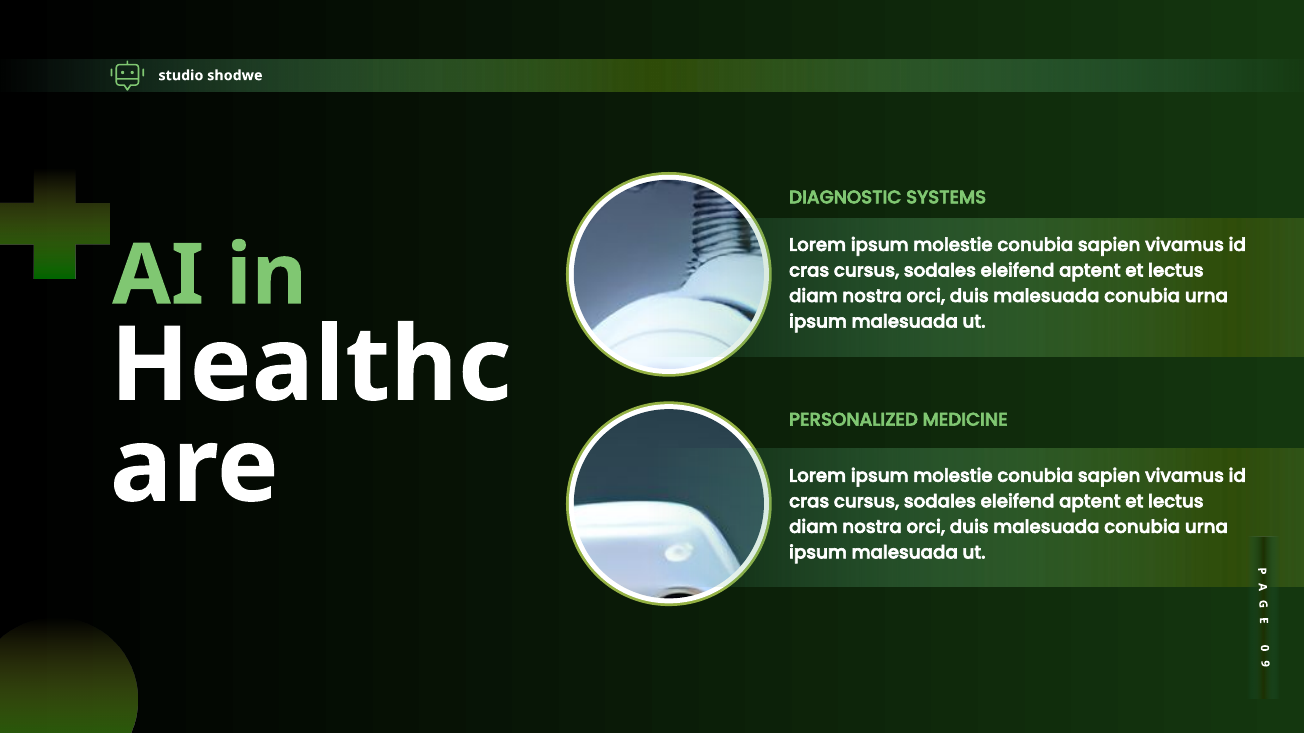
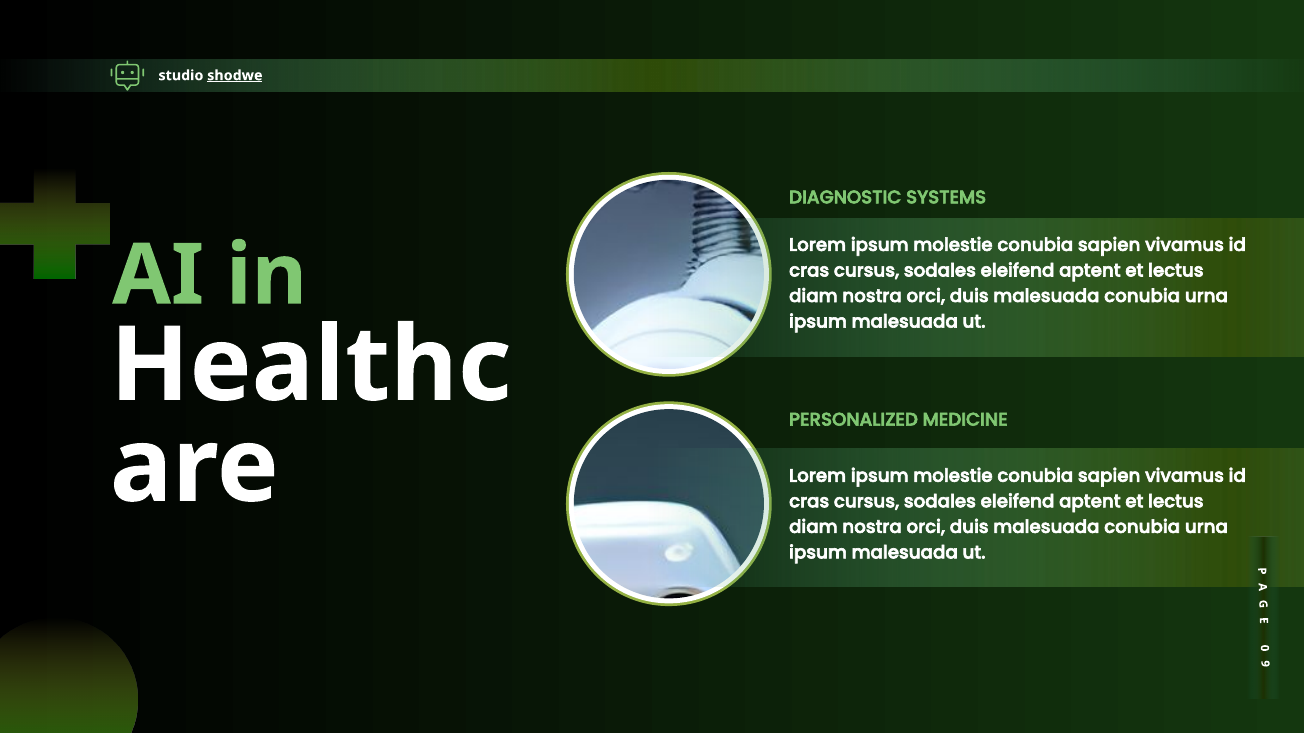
shodwe underline: none -> present
